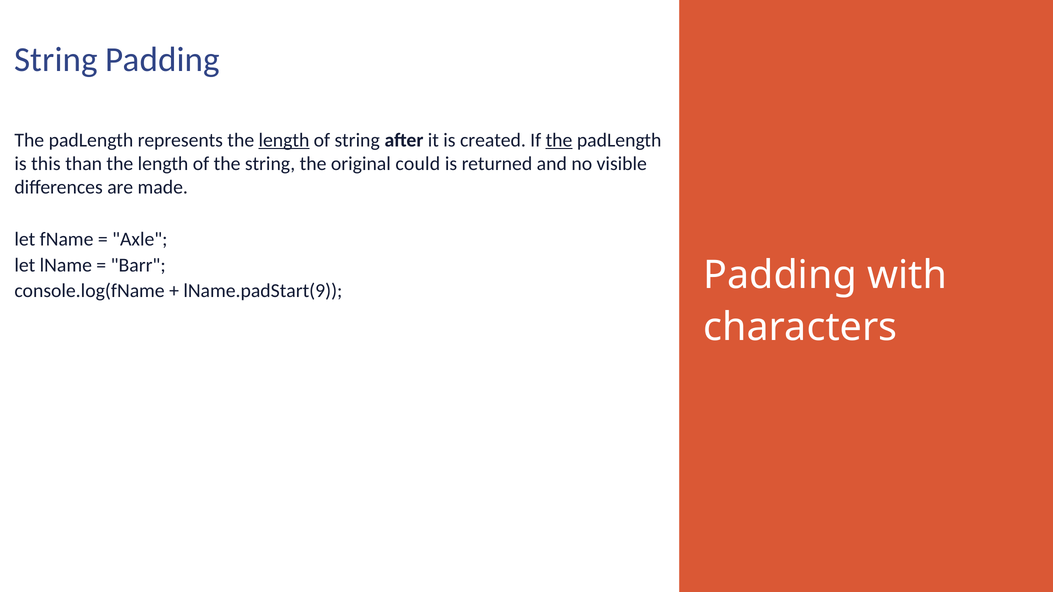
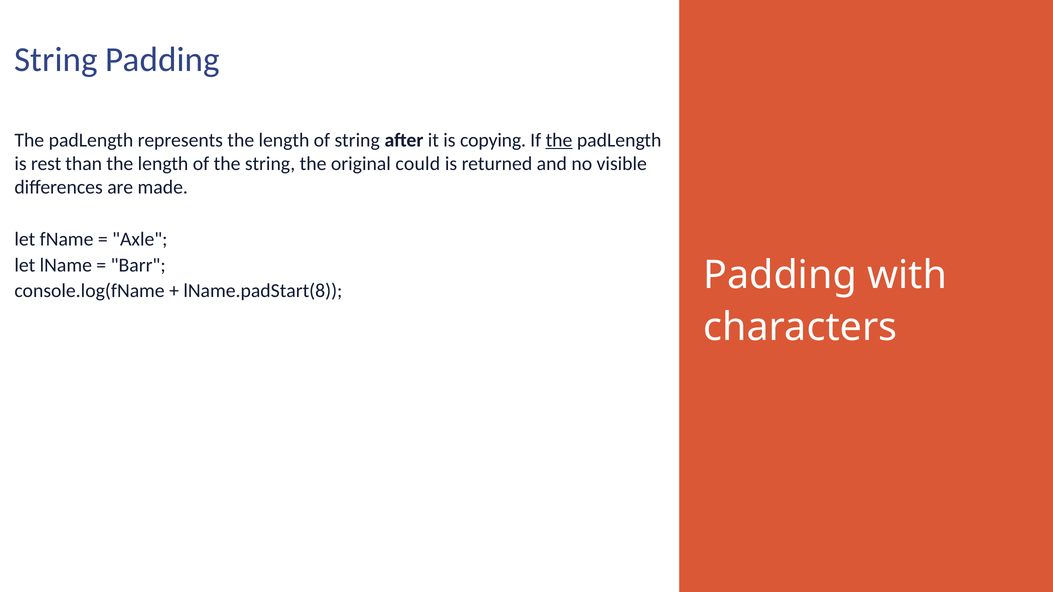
length at (284, 140) underline: present -> none
created: created -> copying
this: this -> rest
lName.padStart(9: lName.padStart(9 -> lName.padStart(8
